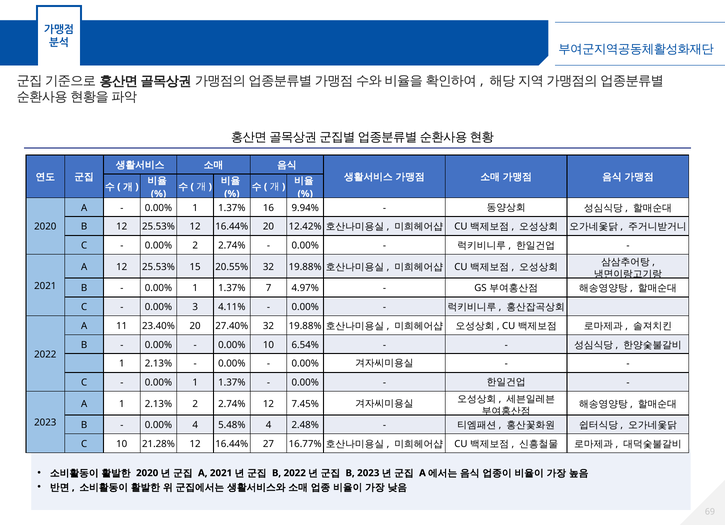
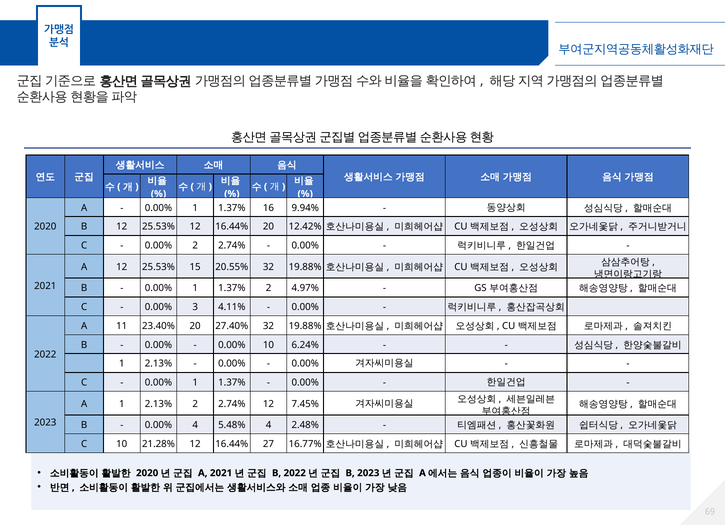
1.37% 7: 7 -> 2
6.54%: 6.54% -> 6.24%
